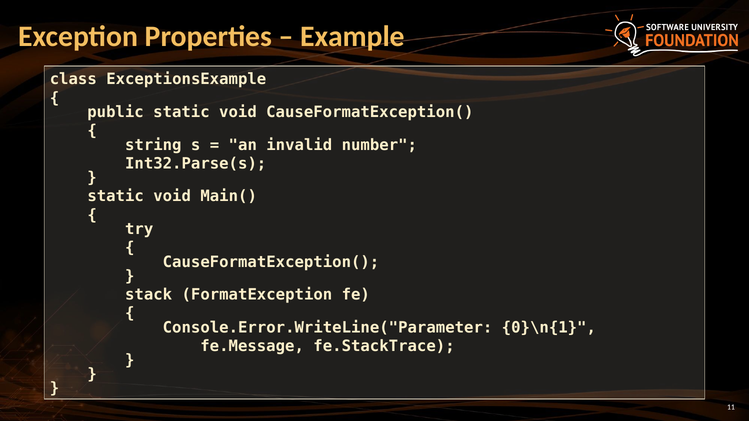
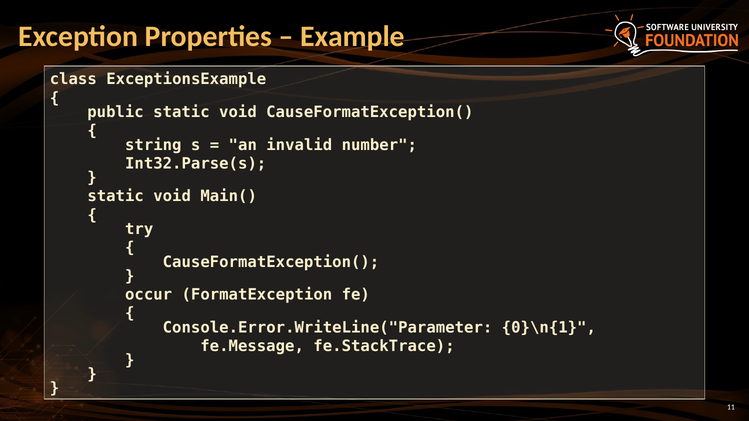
stack: stack -> occur
